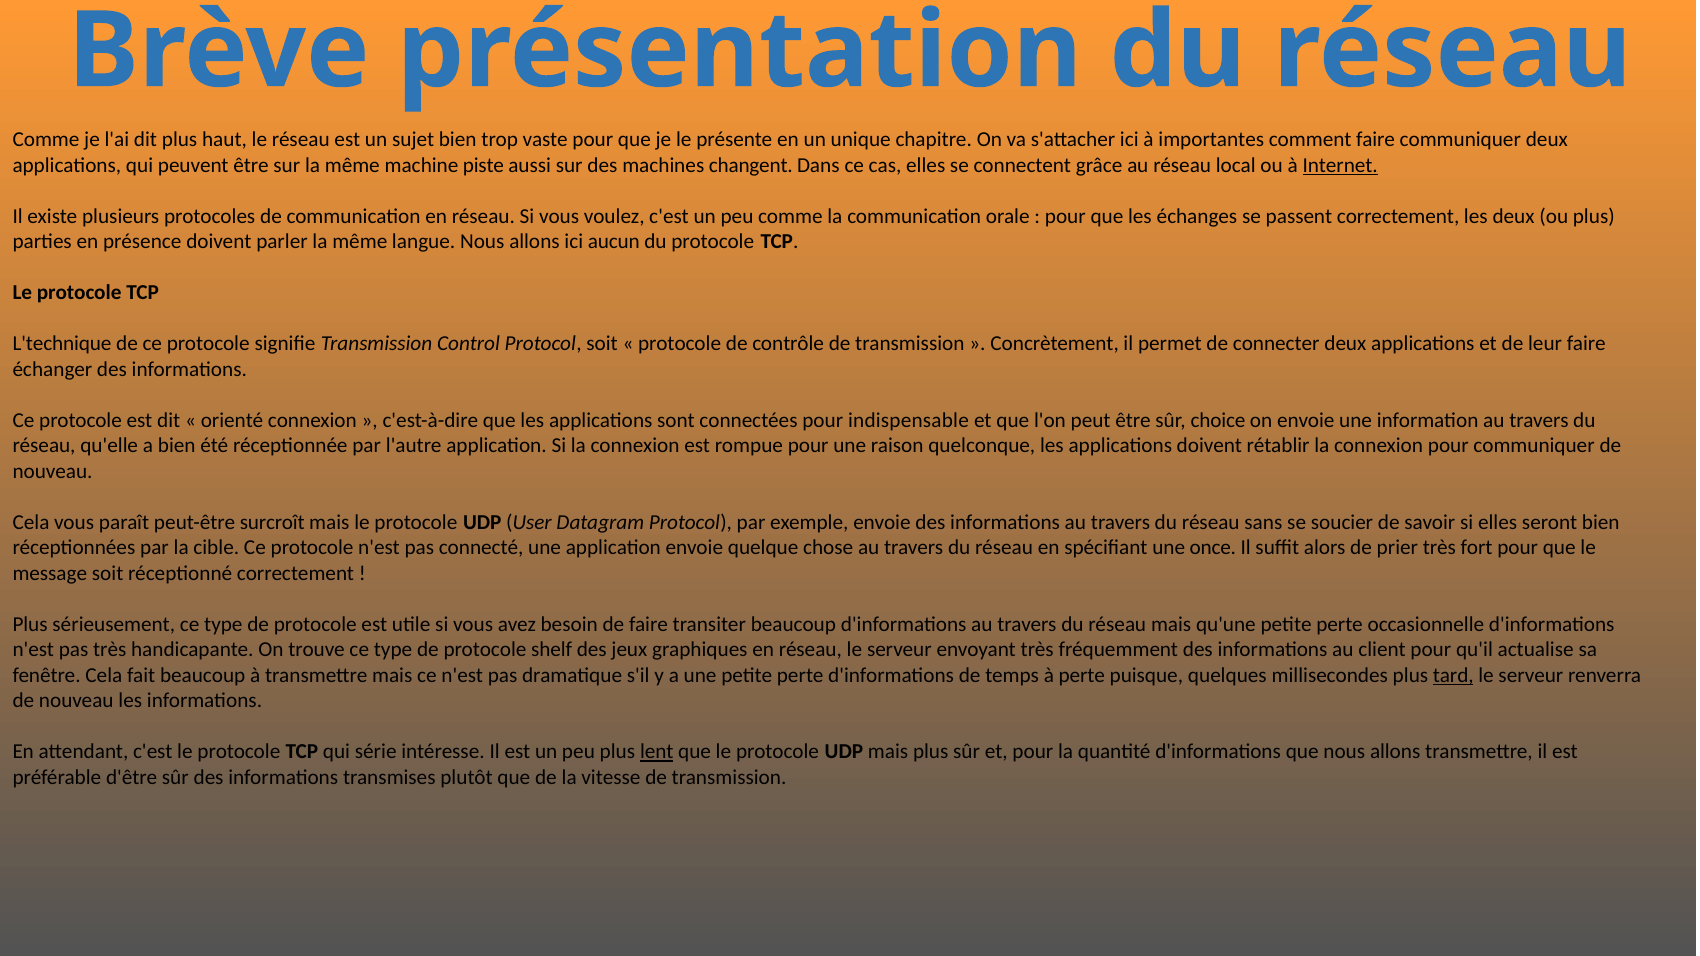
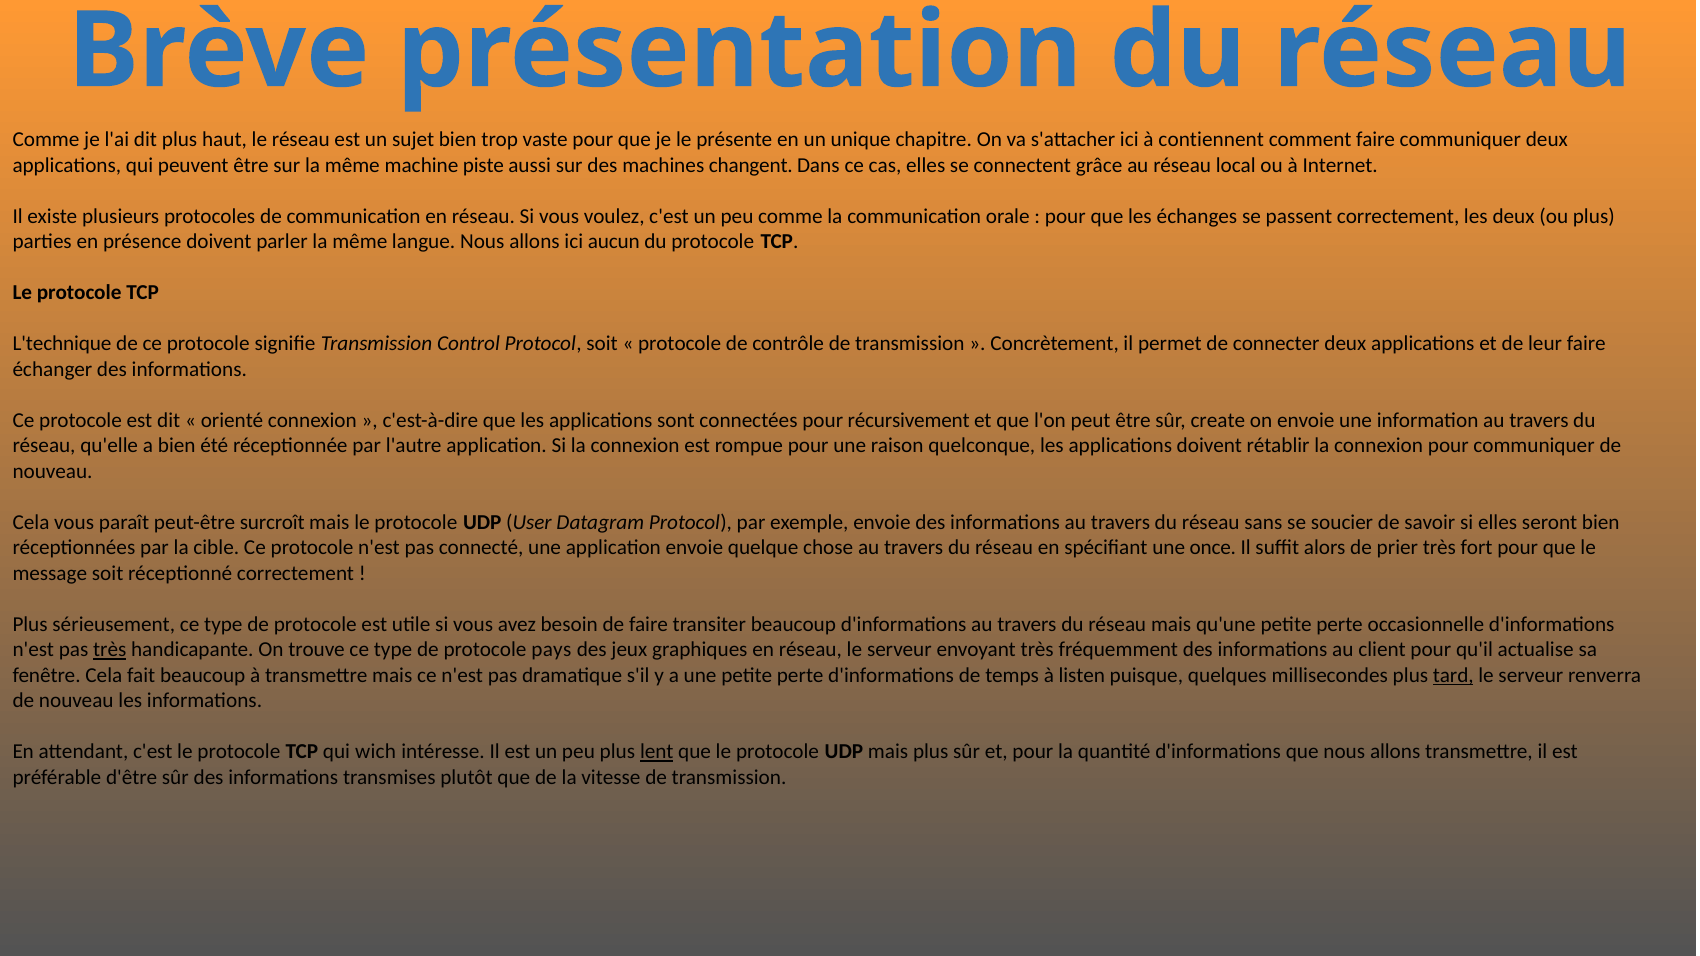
importantes: importantes -> contiennent
Internet underline: present -> none
indispensable: indispensable -> récursivement
choice: choice -> create
très at (110, 650) underline: none -> present
shelf: shelf -> pays
à perte: perte -> listen
série: série -> wich
